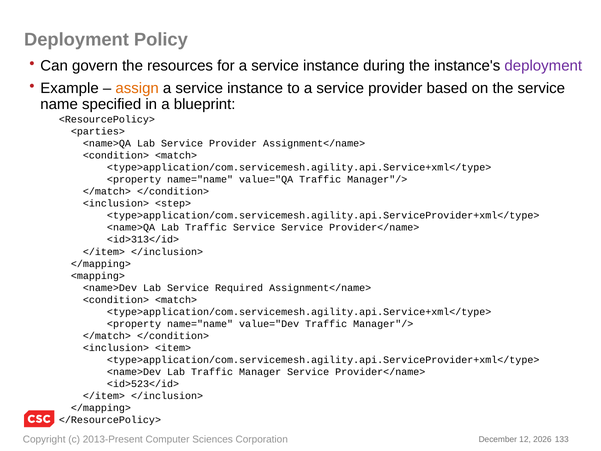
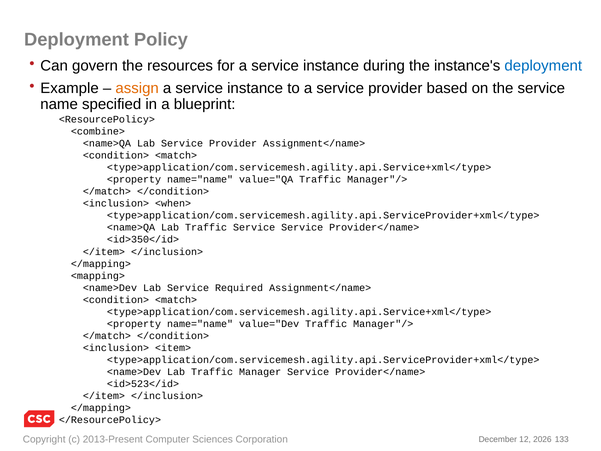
deployment at (543, 66) colour: purple -> blue
<parties>: <parties> -> <combine>
<step>: <step> -> <when>
<id>313</id>: <id>313</id> -> <id>350</id>
